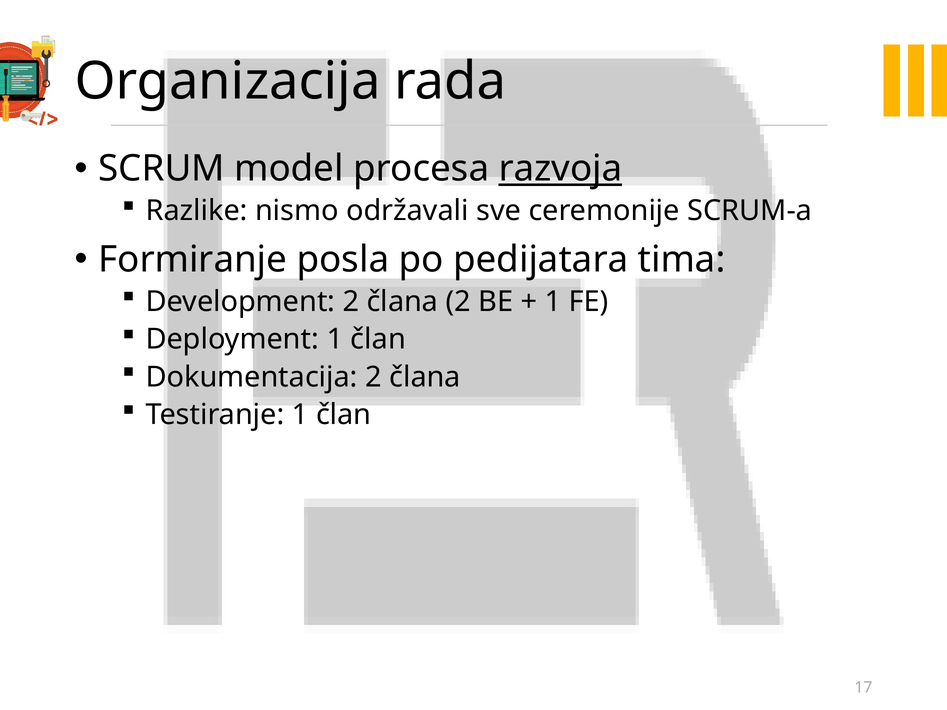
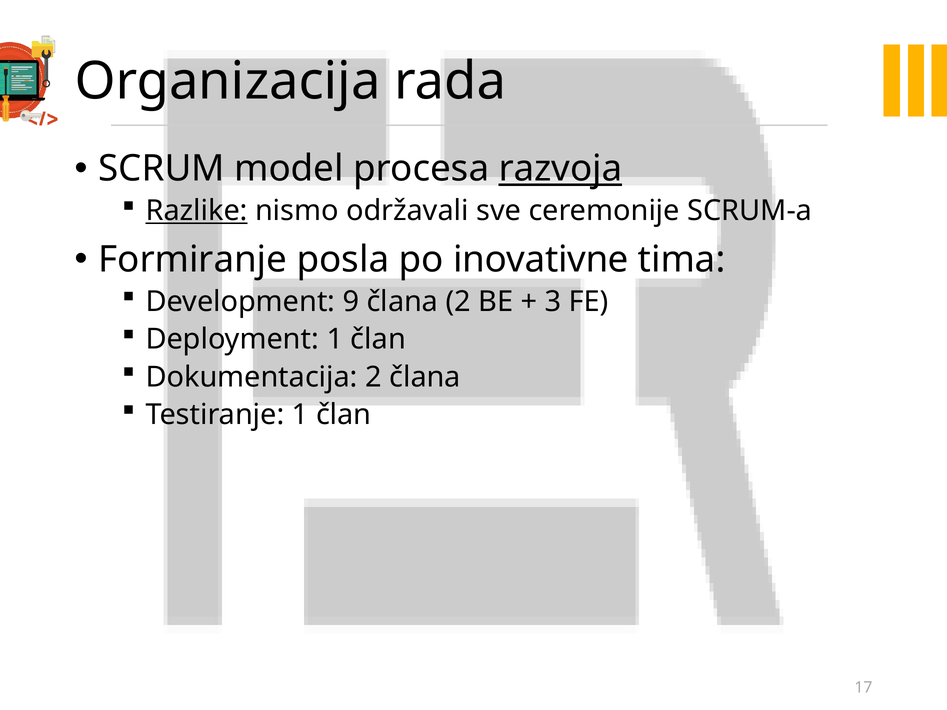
Razlike underline: none -> present
pedijatara: pedijatara -> inovativne
Development 2: 2 -> 9
1 at (553, 302): 1 -> 3
